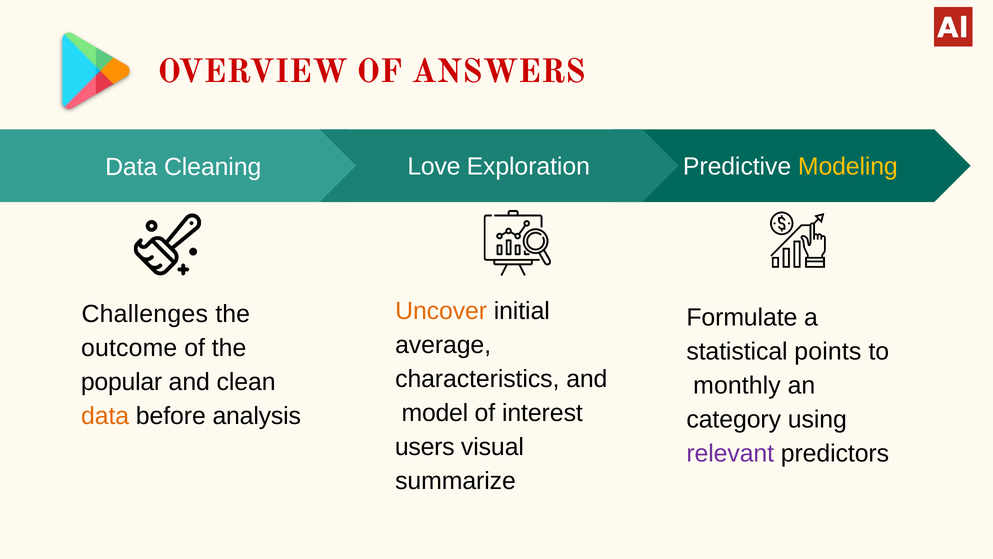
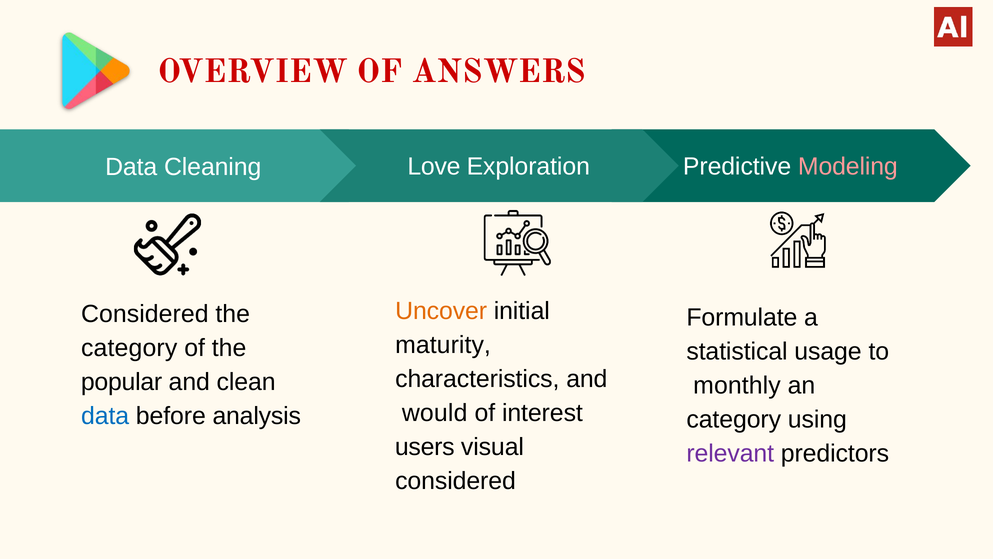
Modeling colour: yellow -> pink
Challenges at (145, 314): Challenges -> Considered
average: average -> maturity
outcome at (129, 348): outcome -> category
points: points -> usage
model: model -> would
data at (105, 416) colour: orange -> blue
summarize at (455, 481): summarize -> considered
